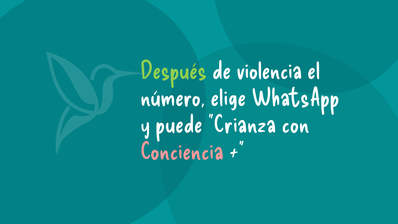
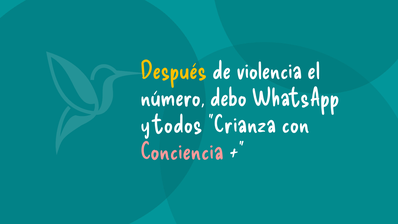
Después colour: light green -> yellow
elige: elige -> debo
puede: puede -> todos
